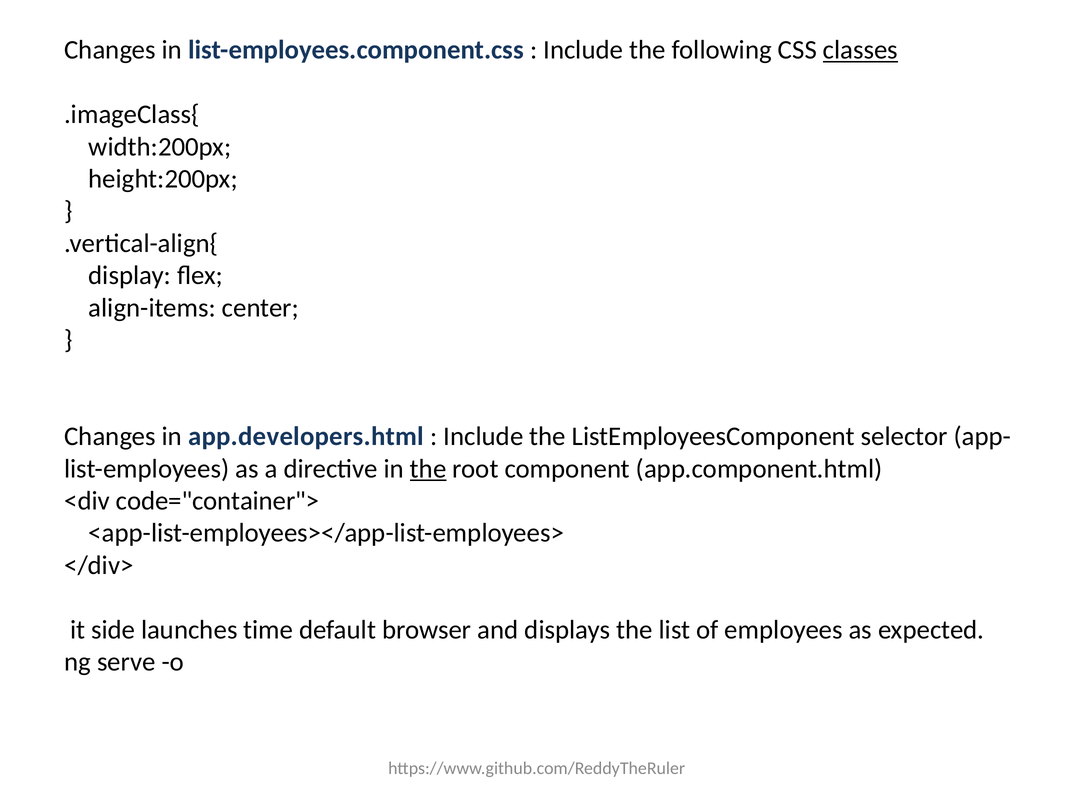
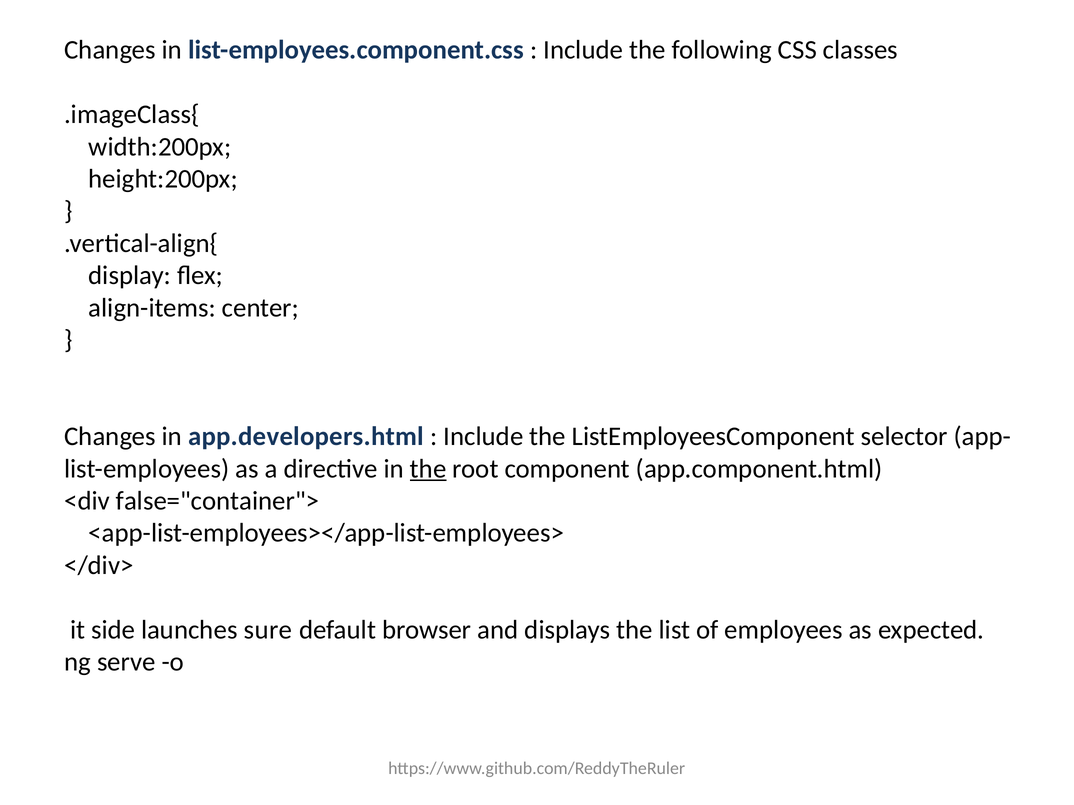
classes underline: present -> none
code="container">: code="container"> -> false="container">
time: time -> sure
